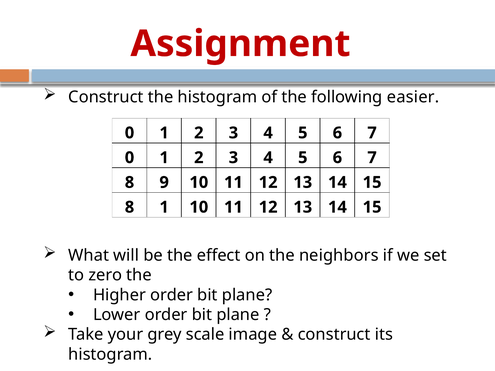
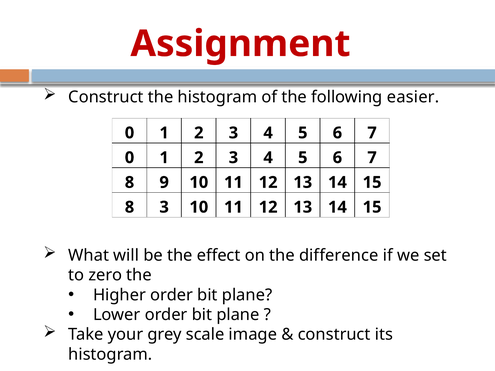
8 1: 1 -> 3
neighbors: neighbors -> difference
